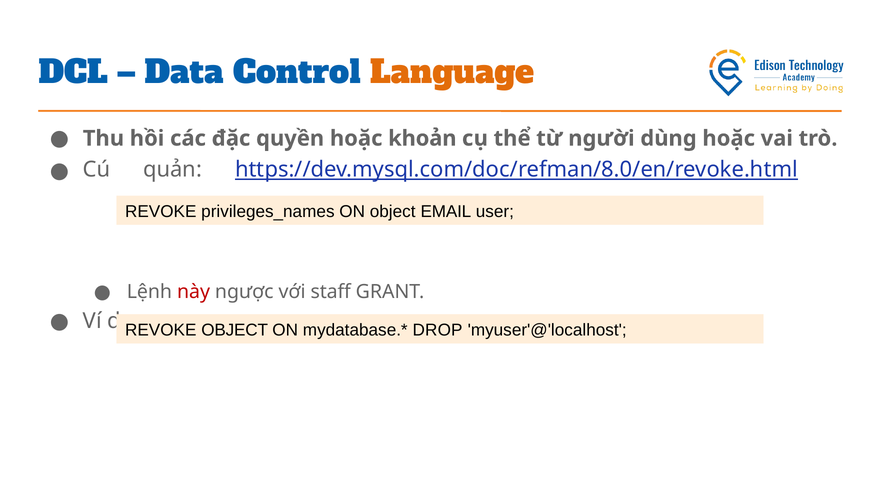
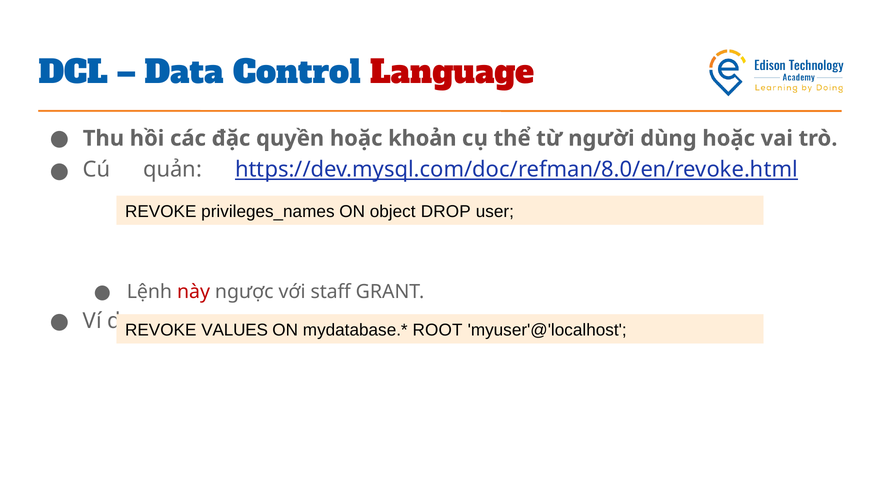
Language colour: orange -> red
EMAIL: EMAIL -> DROP
REVOKE OBJECT: OBJECT -> VALUES
DROP: DROP -> ROOT
